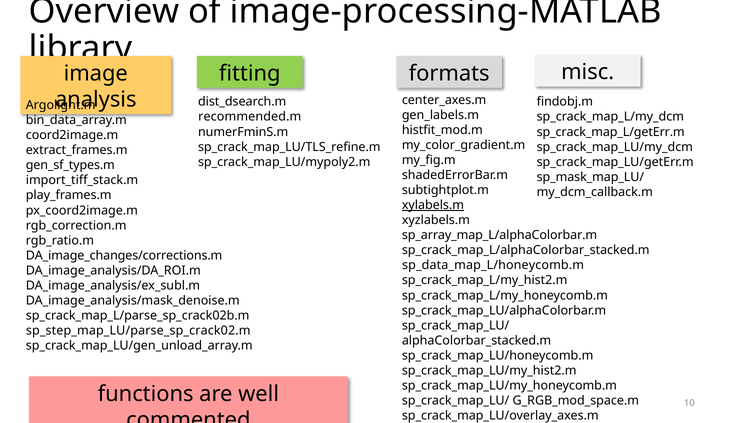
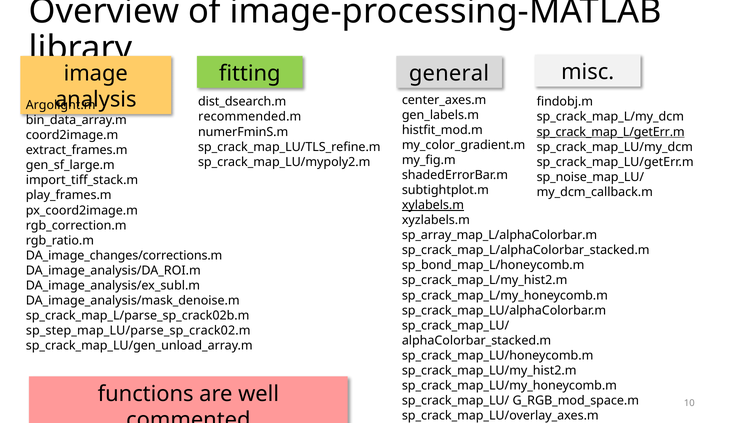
formats: formats -> general
sp_crack_map_L/getErr.m underline: none -> present
gen_sf_types.m: gen_sf_types.m -> gen_sf_large.m
sp_mask_map_LU/: sp_mask_map_LU/ -> sp_noise_map_LU/
sp_data_map_L/honeycomb.m: sp_data_map_L/honeycomb.m -> sp_bond_map_L/honeycomb.m
